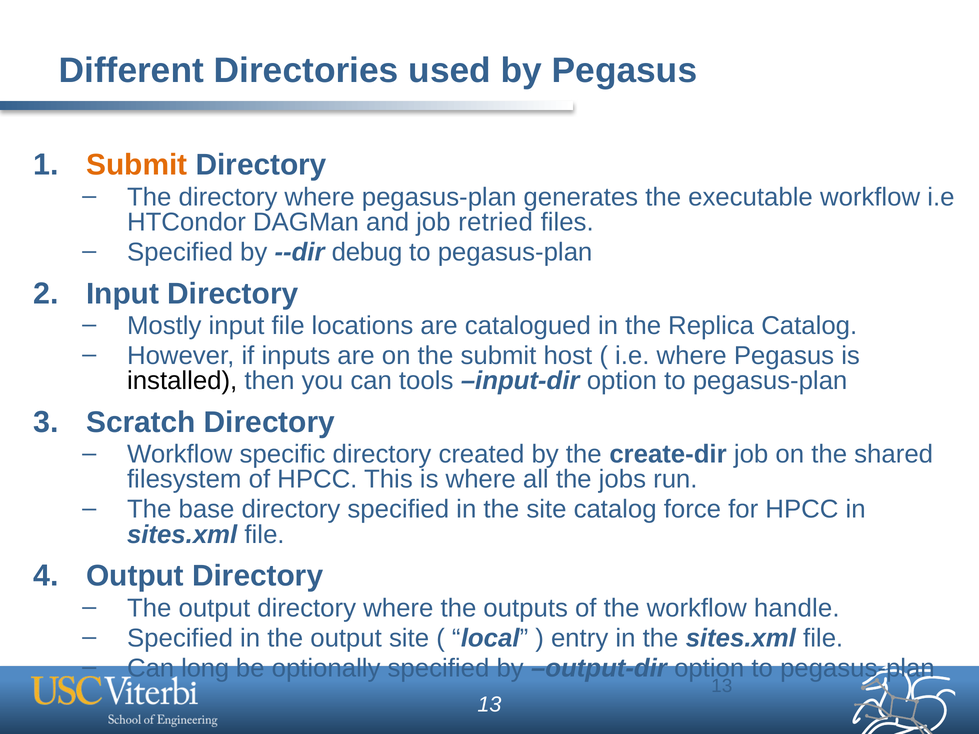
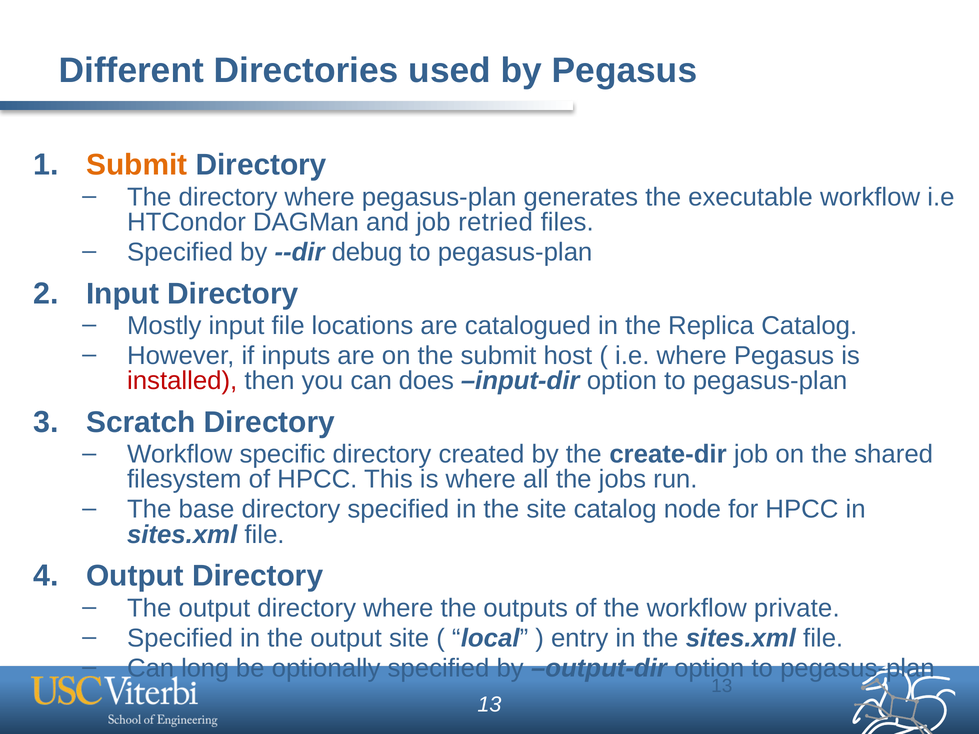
installed colour: black -> red
tools: tools -> does
force: force -> node
handle: handle -> private
